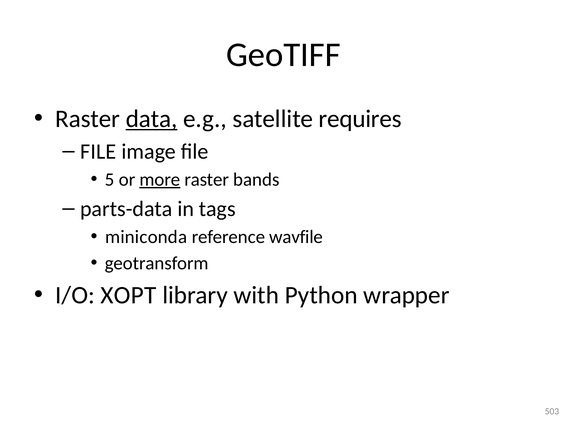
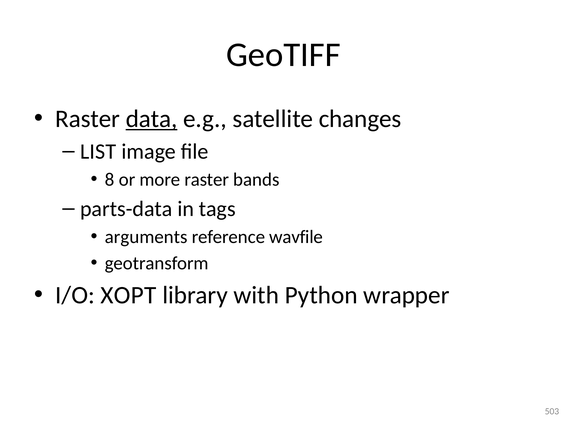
requires: requires -> changes
FILE at (98, 152): FILE -> LIST
5: 5 -> 8
more underline: present -> none
miniconda: miniconda -> arguments
